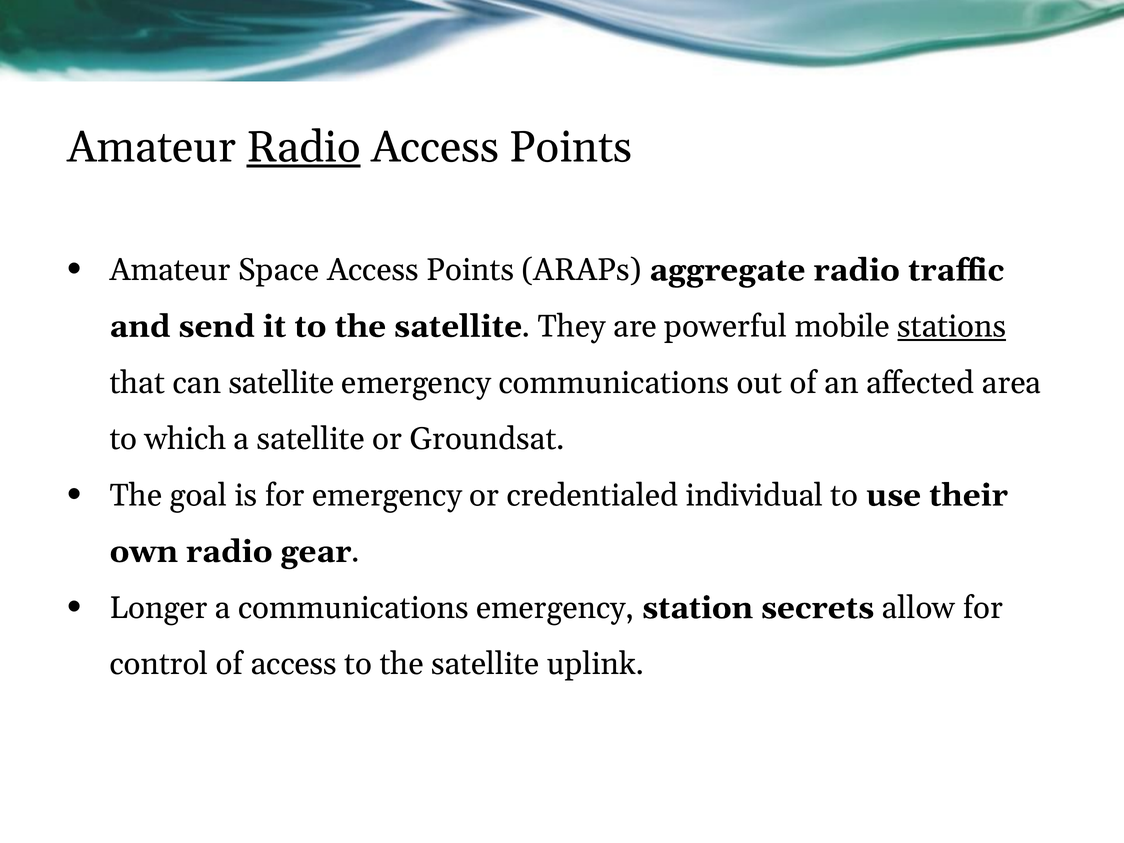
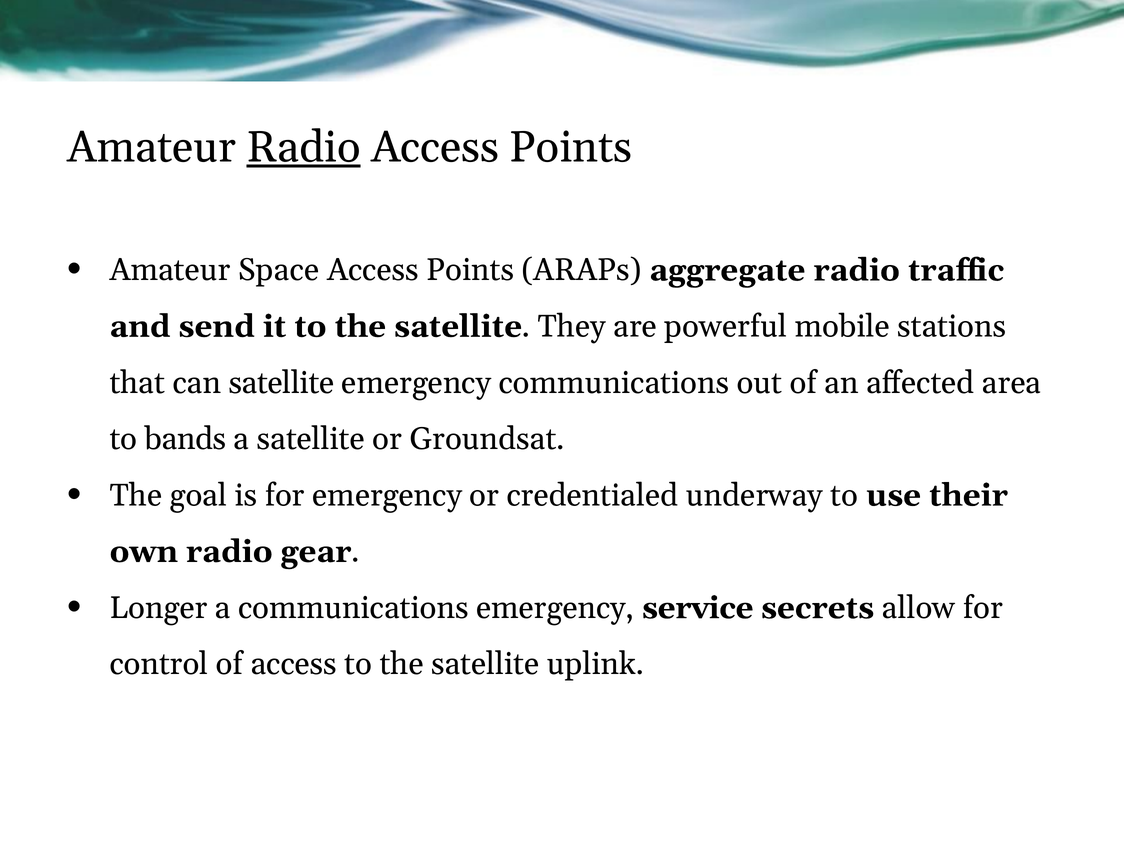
stations underline: present -> none
which: which -> bands
individual: individual -> underway
station: station -> service
